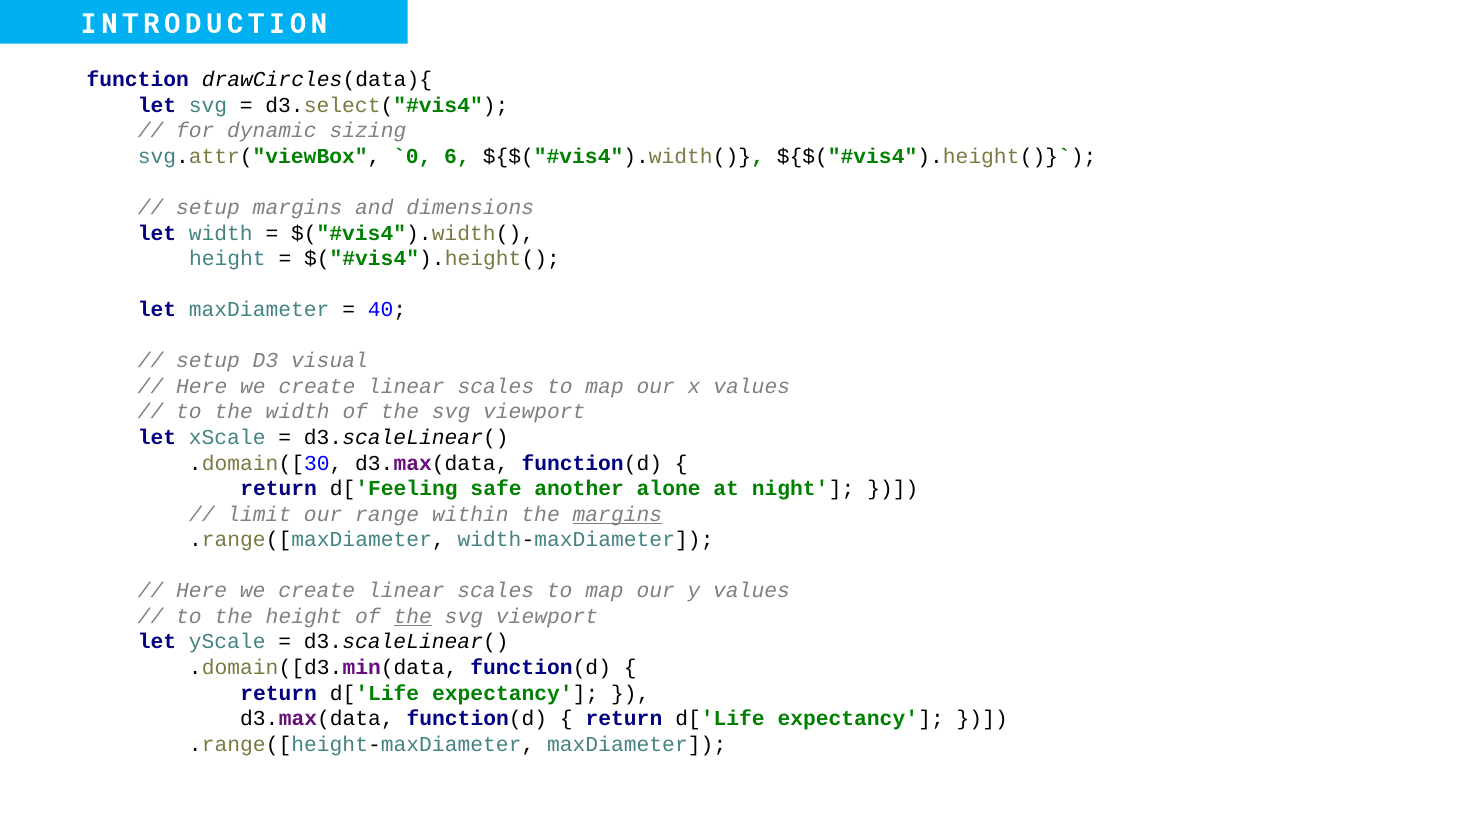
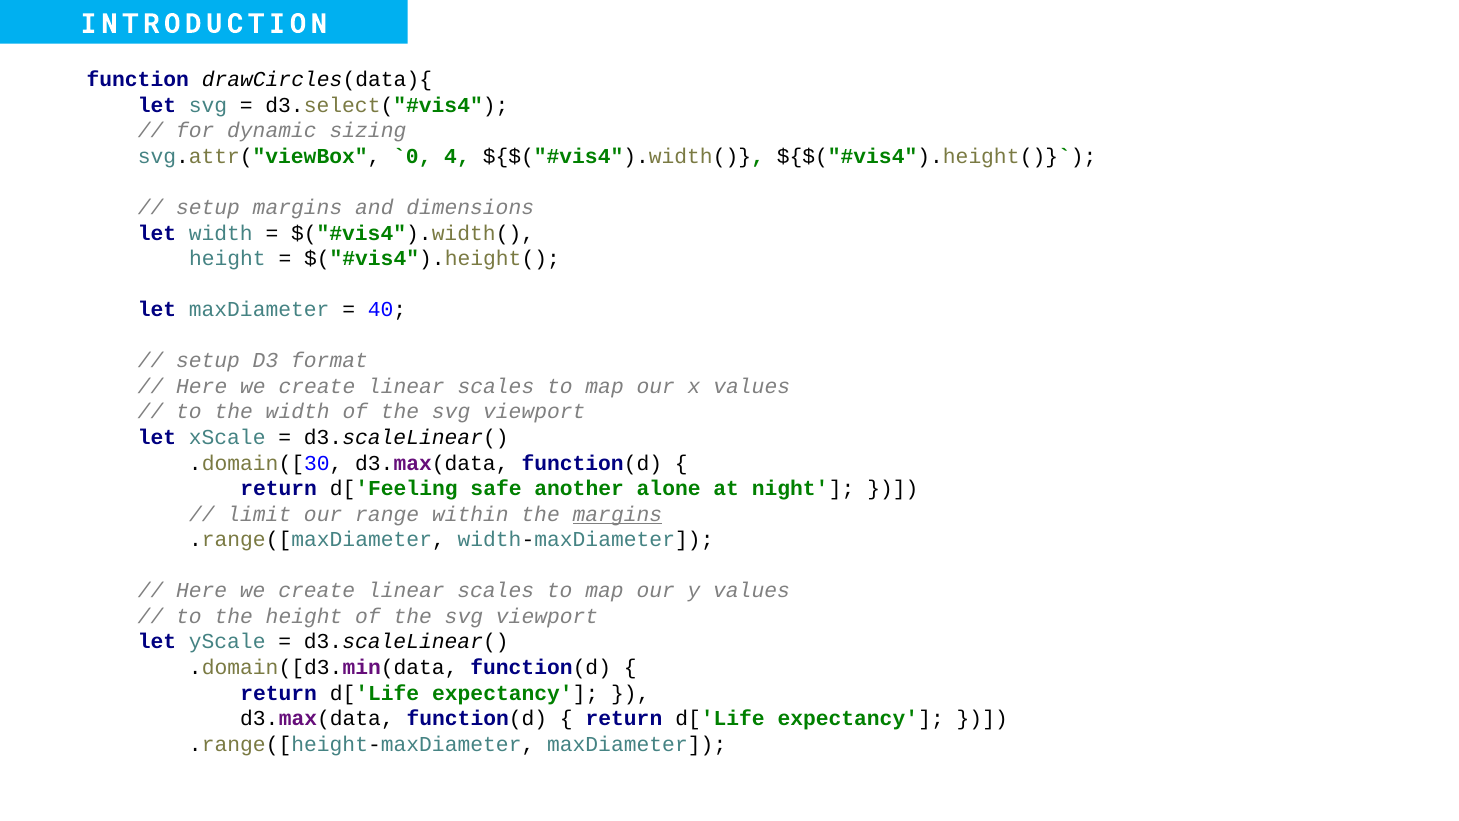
6: 6 -> 4
visual: visual -> format
the at (413, 616) underline: present -> none
